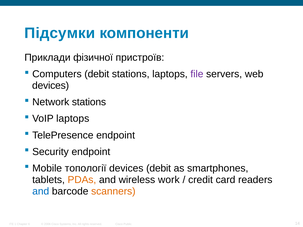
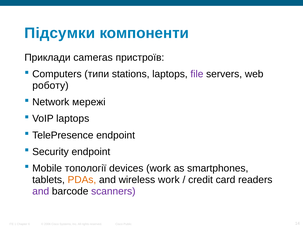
фізичної: фізичної -> cameras
Computers debit: debit -> типи
devices at (51, 86): devices -> роботу
Network stations: stations -> мережі
devices debit: debit -> work
and at (41, 191) colour: blue -> purple
scanners colour: orange -> purple
